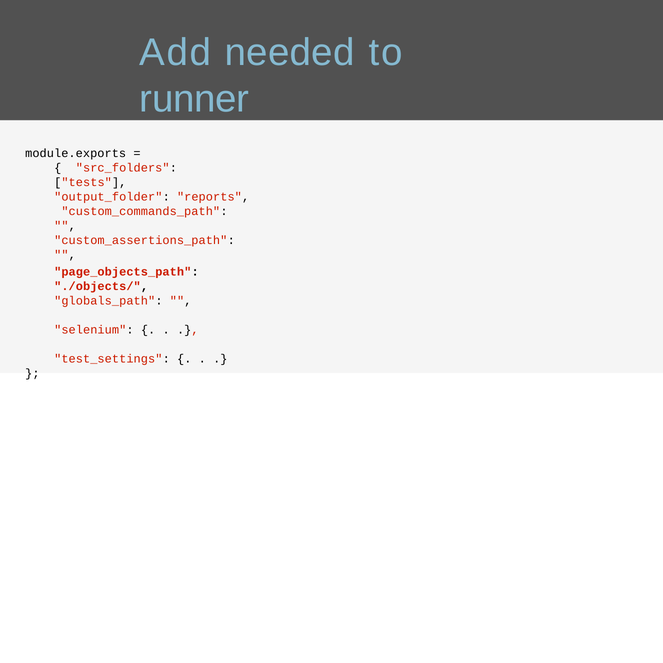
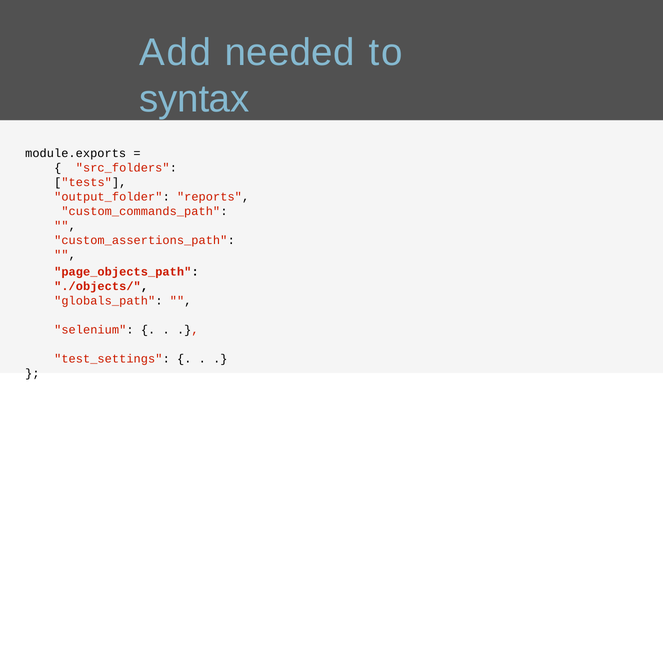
runner: runner -> syntax
